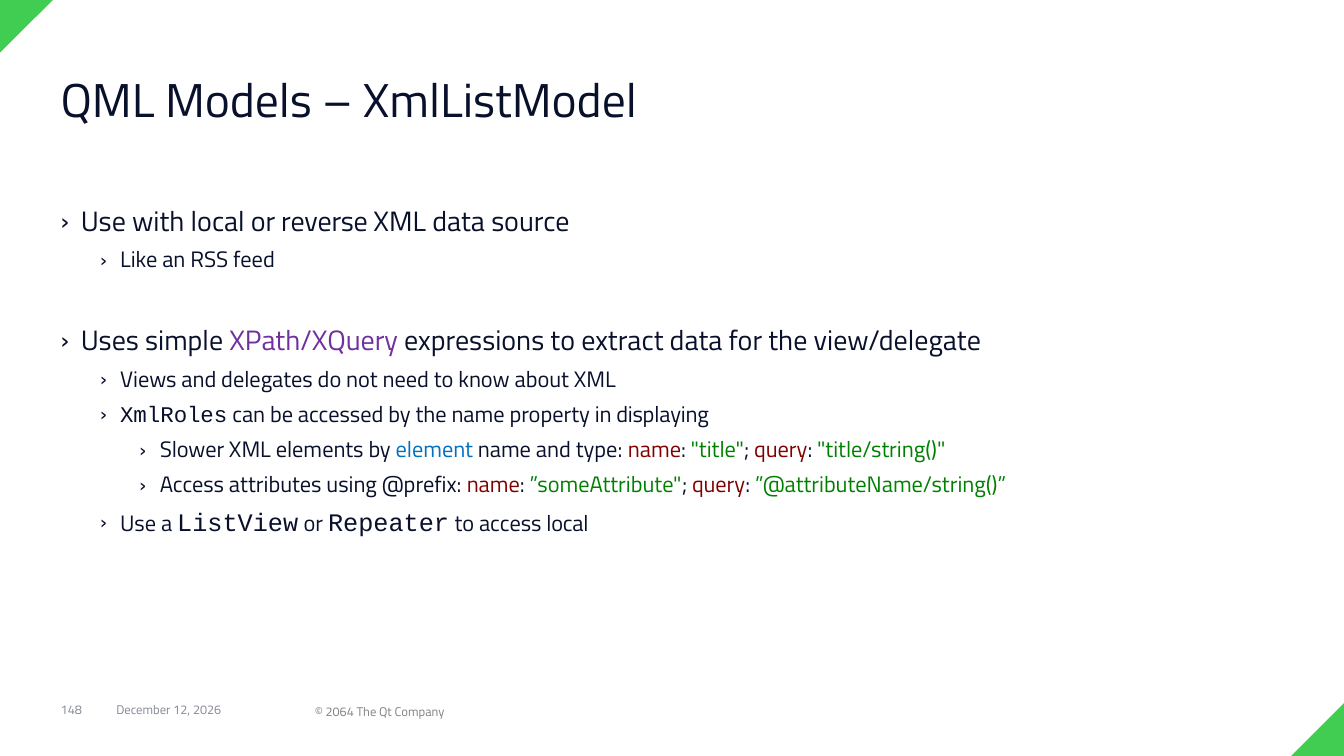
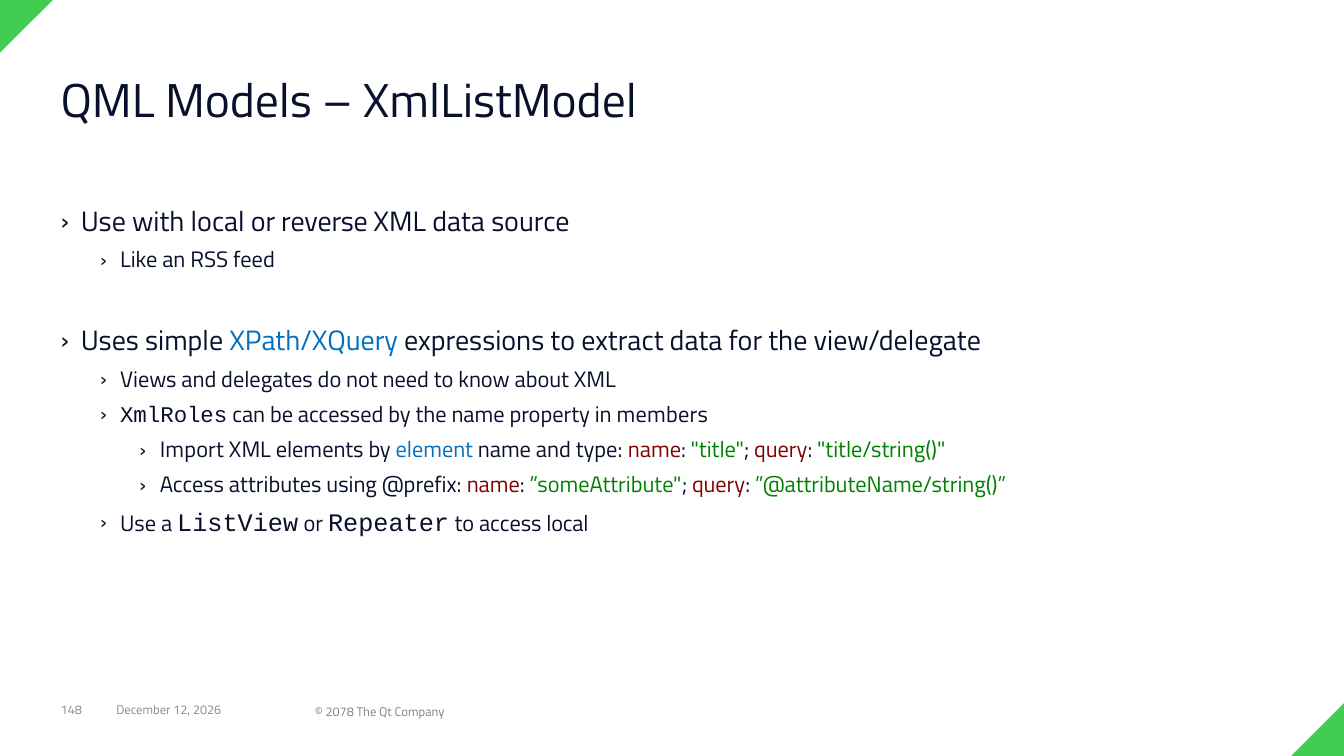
XPath/XQuery colour: purple -> blue
displaying: displaying -> members
Slower: Slower -> Import
2064: 2064 -> 2078
